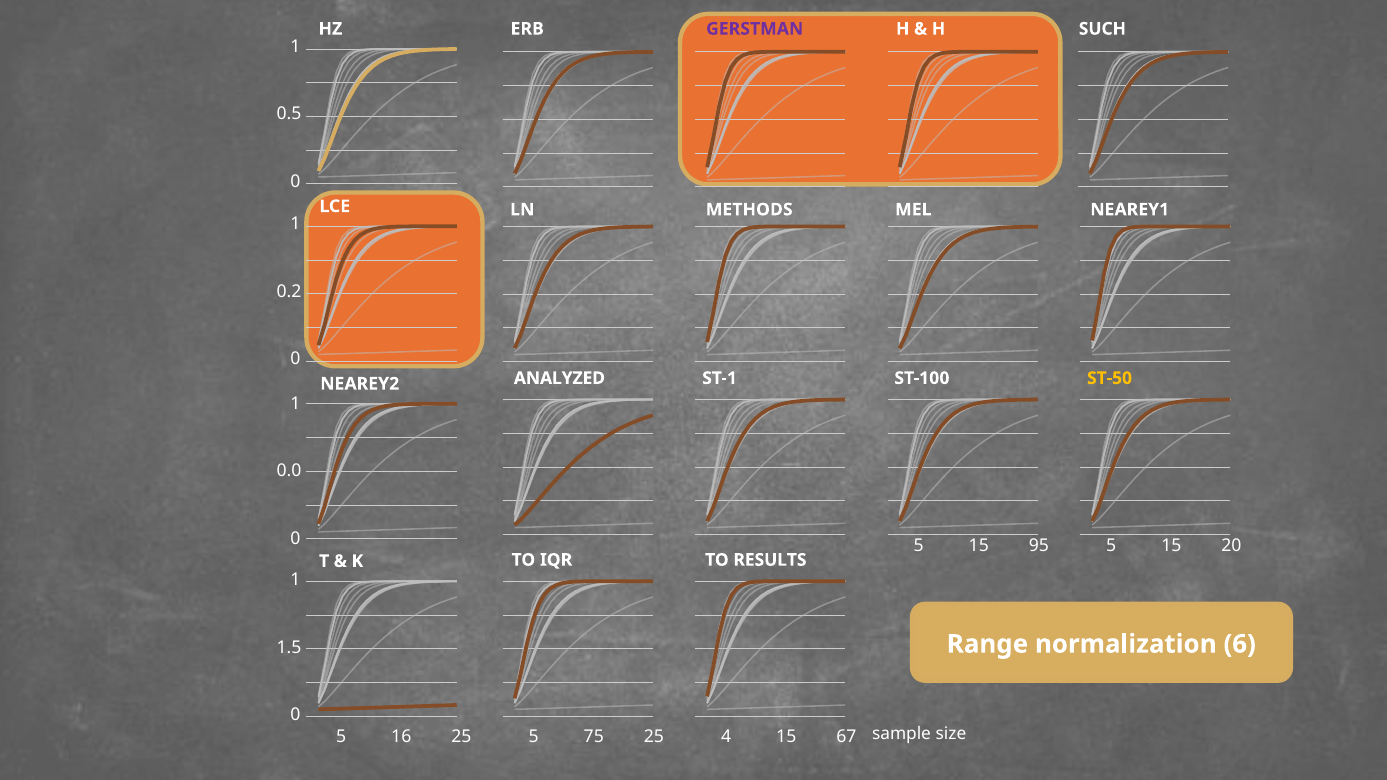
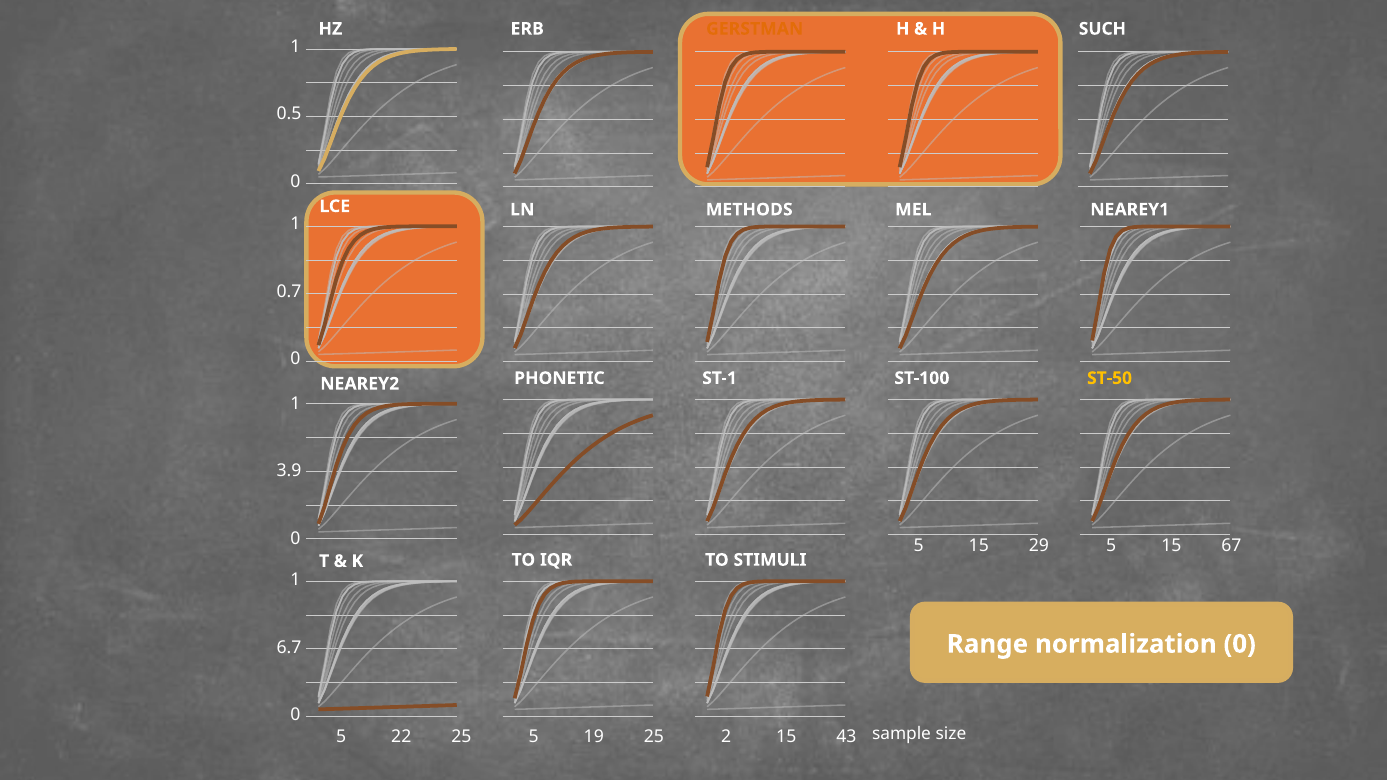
GERSTMAN colour: purple -> orange
0.2: 0.2 -> 0.7
ANALYZED: ANALYZED -> PHONETIC
0.0: 0.0 -> 3.9
95: 95 -> 29
20: 20 -> 67
RESULTS: RESULTS -> STIMULI
normalization 6: 6 -> 0
1.5: 1.5 -> 6.7
16: 16 -> 22
75: 75 -> 19
4: 4 -> 2
67: 67 -> 43
